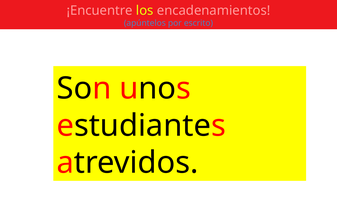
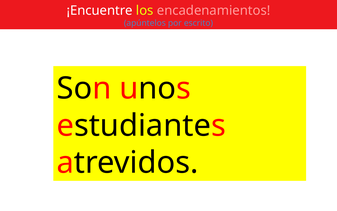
¡Encuentre colour: pink -> white
